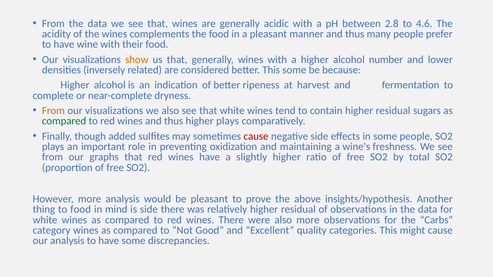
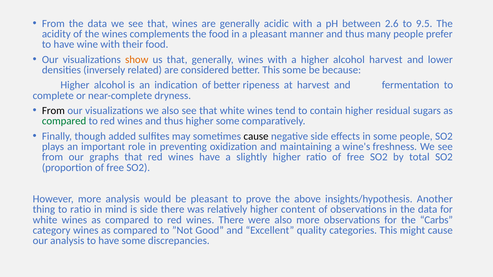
2.8: 2.8 -> 2.6
4.6: 4.6 -> 9.5
alcohol number: number -> harvest
From at (53, 111) colour: orange -> black
higher plays: plays -> some
cause at (256, 136) colour: red -> black
to food: food -> ratio
relatively higher residual: residual -> content
